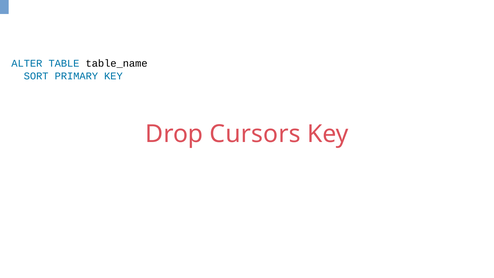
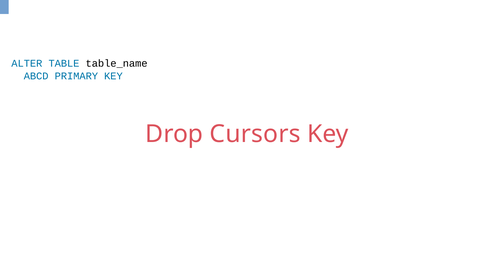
SORT: SORT -> ABCD
